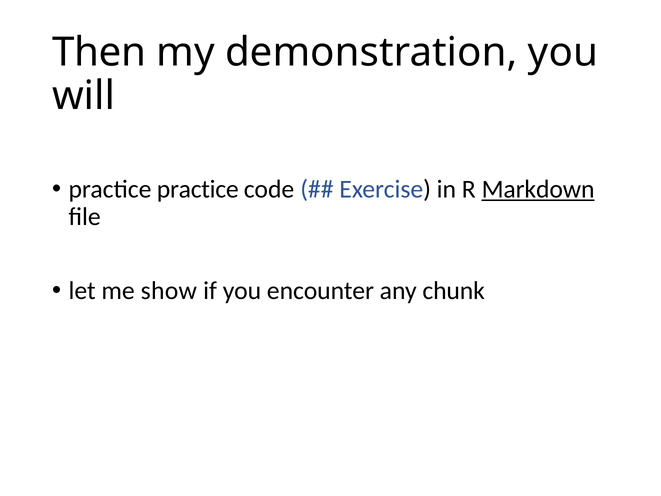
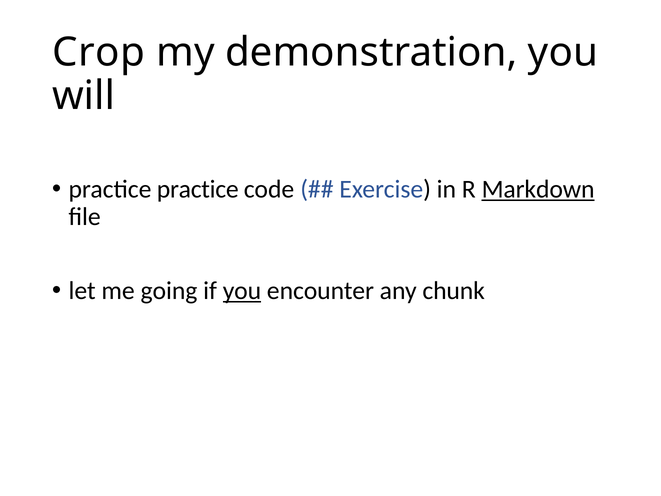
Then: Then -> Crop
show: show -> going
you at (242, 291) underline: none -> present
